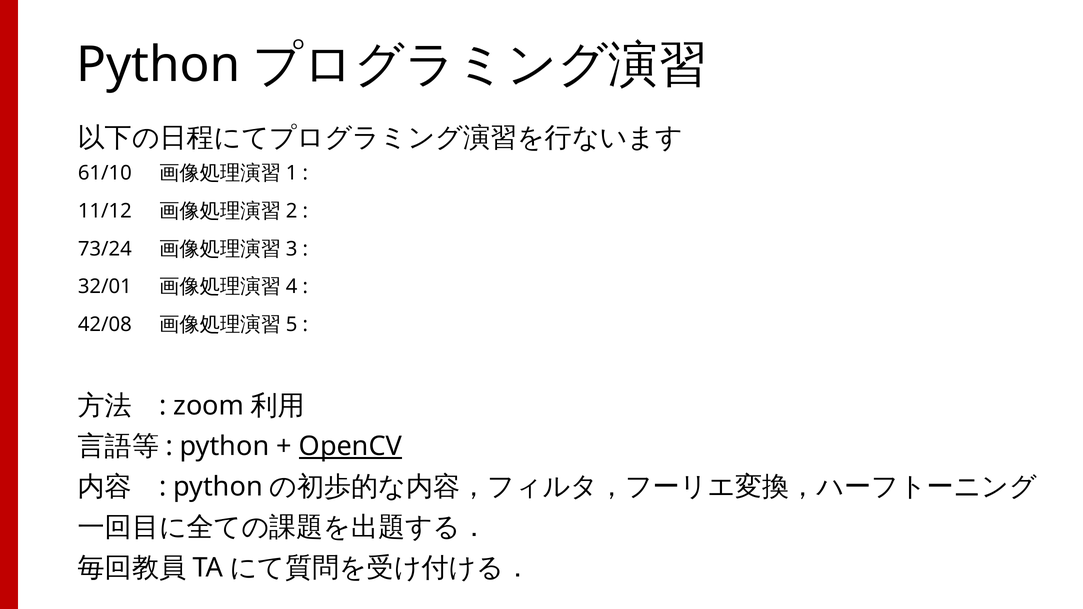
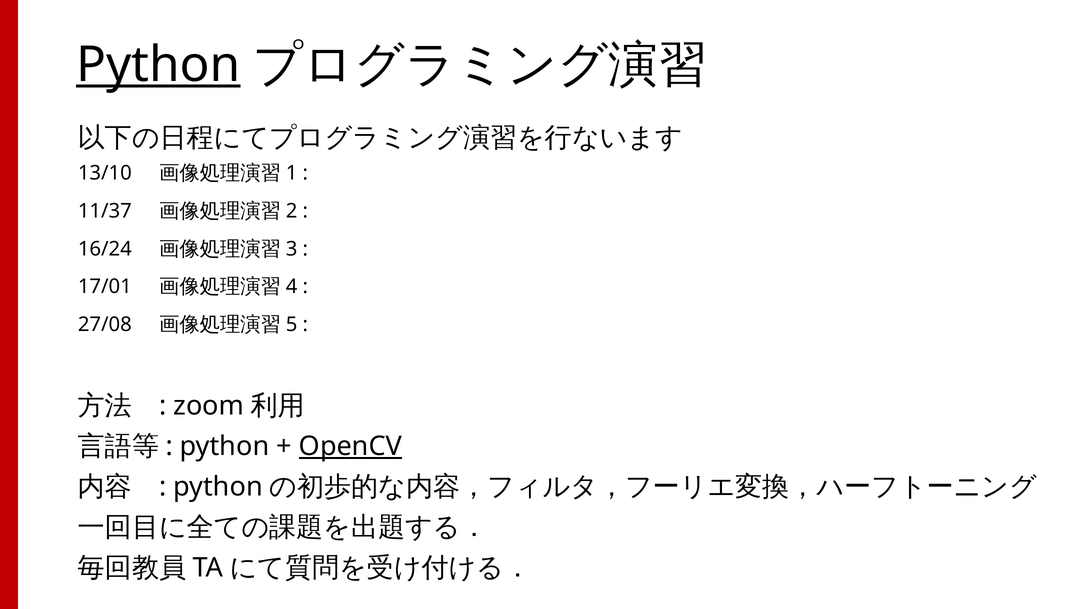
Python at (158, 65) underline: none -> present
61/10: 61/10 -> 13/10
11/12: 11/12 -> 11/37
73/24: 73/24 -> 16/24
32/01: 32/01 -> 17/01
42/08: 42/08 -> 27/08
